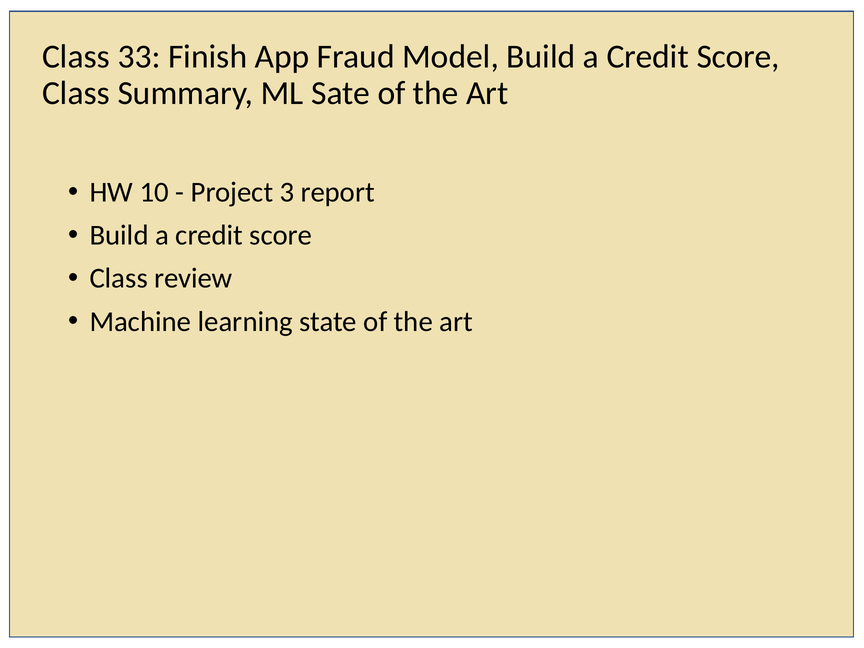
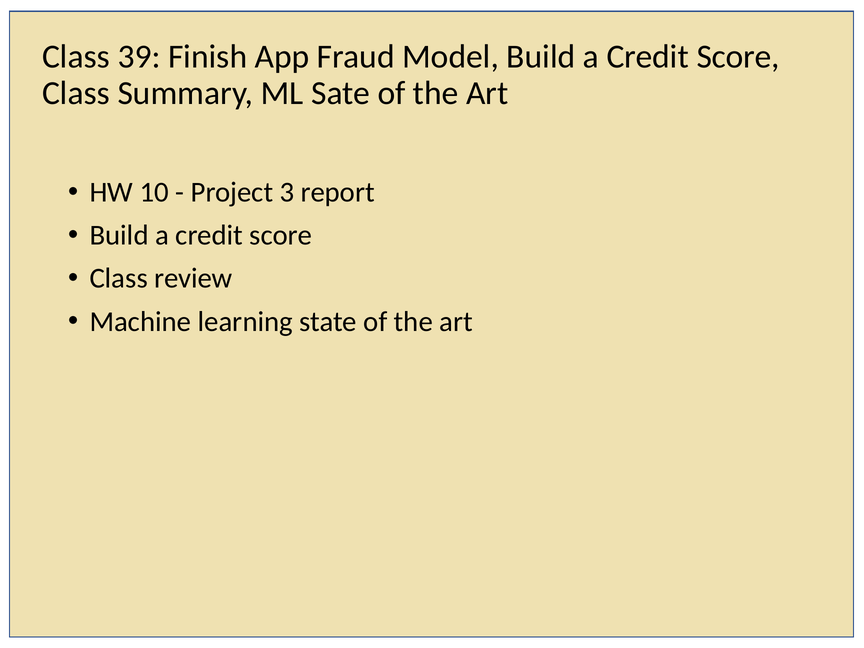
33: 33 -> 39
